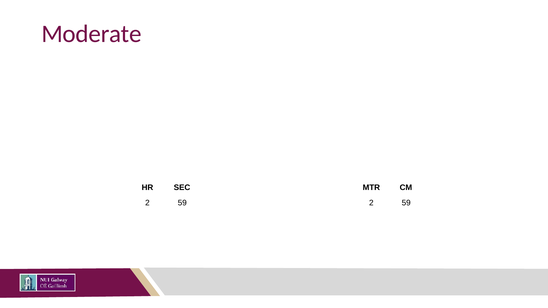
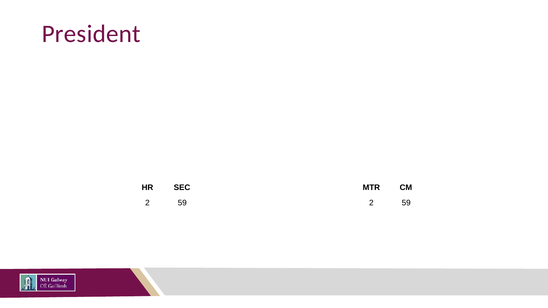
Moderate: Moderate -> President
